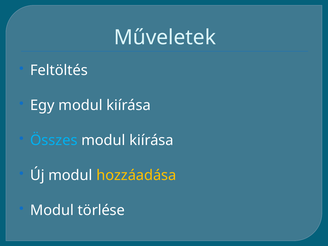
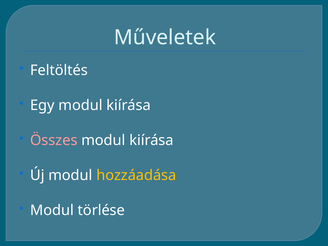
Összes colour: light blue -> pink
